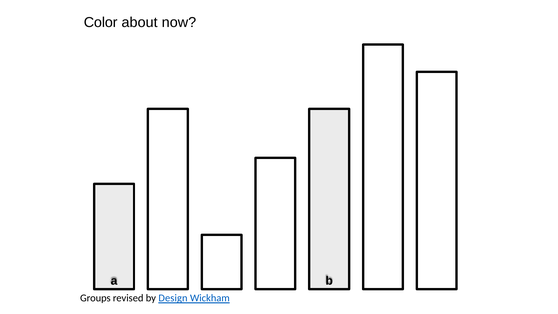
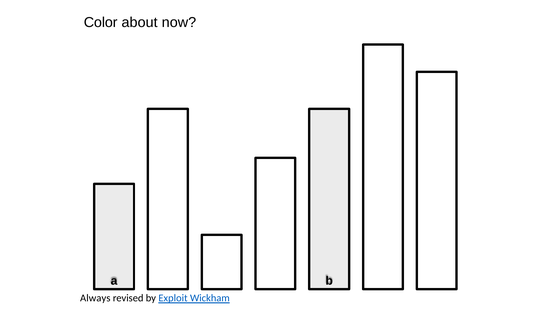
Groups: Groups -> Always
Design: Design -> Exploit
